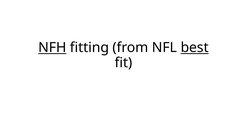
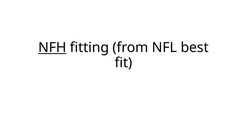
best underline: present -> none
